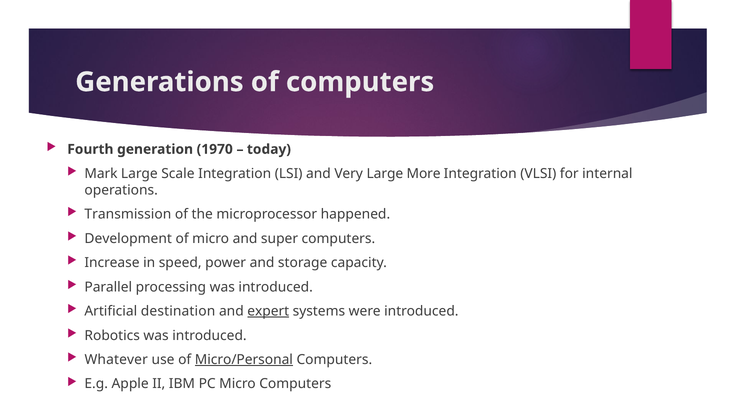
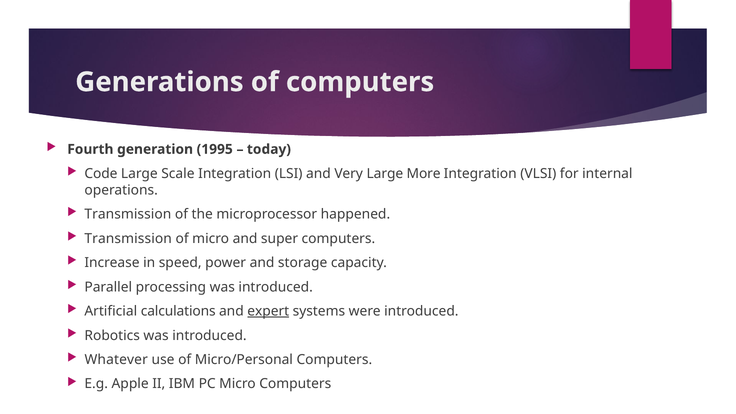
1970: 1970 -> 1995
Mark: Mark -> Code
Development at (128, 239): Development -> Transmission
destination: destination -> calculations
Micro/Personal underline: present -> none
